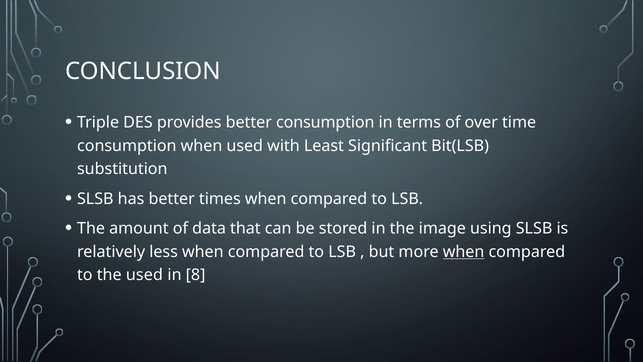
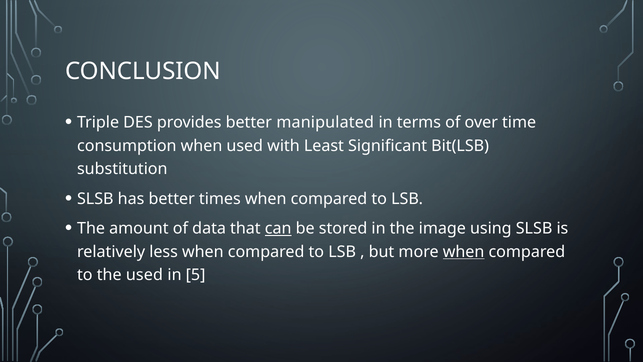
better consumption: consumption -> manipulated
can underline: none -> present
8: 8 -> 5
